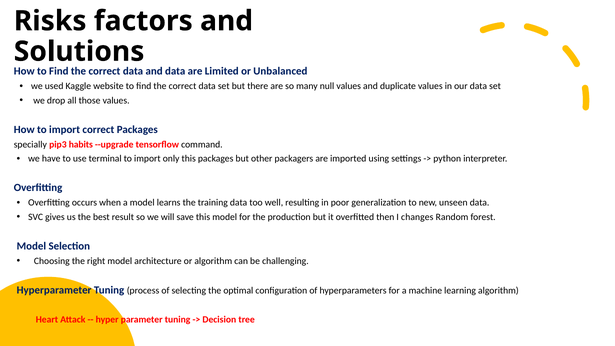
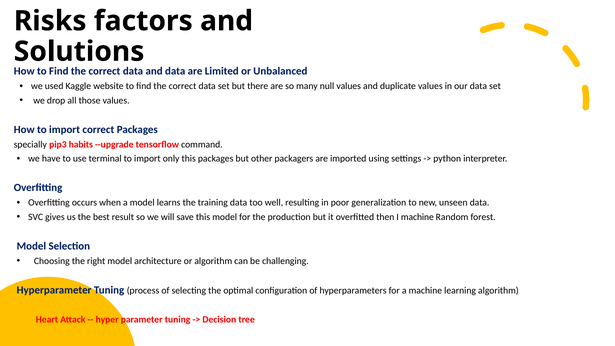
I changes: changes -> machine
